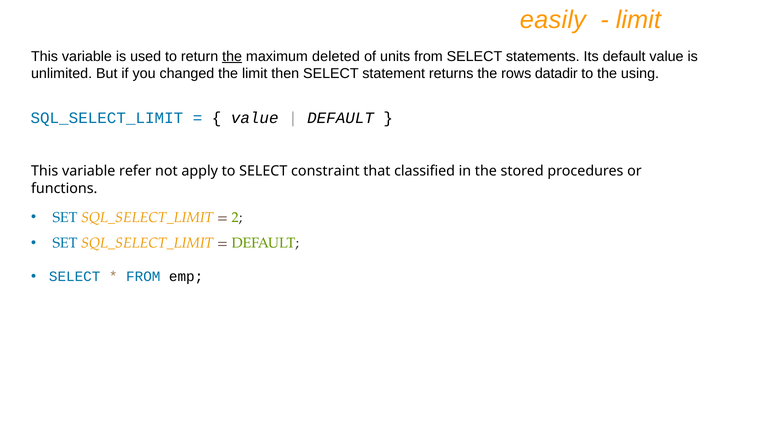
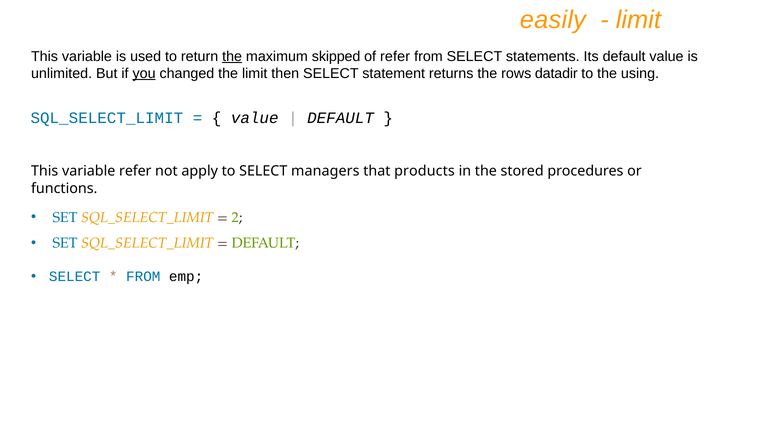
deleted: deleted -> skipped
of units: units -> refer
you underline: none -> present
constraint: constraint -> managers
classified: classified -> products
